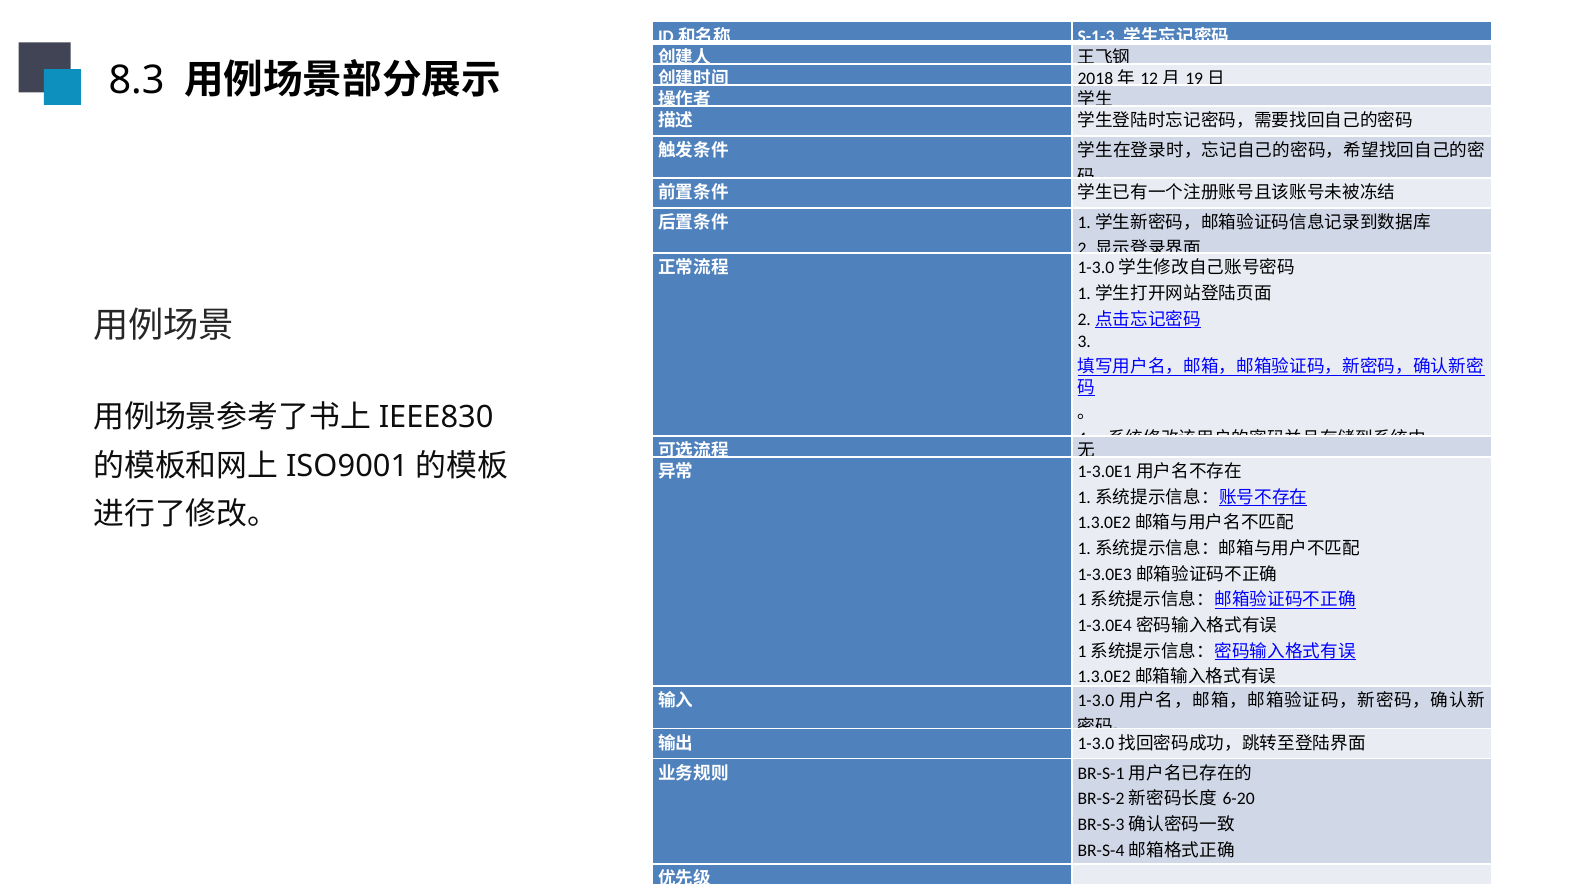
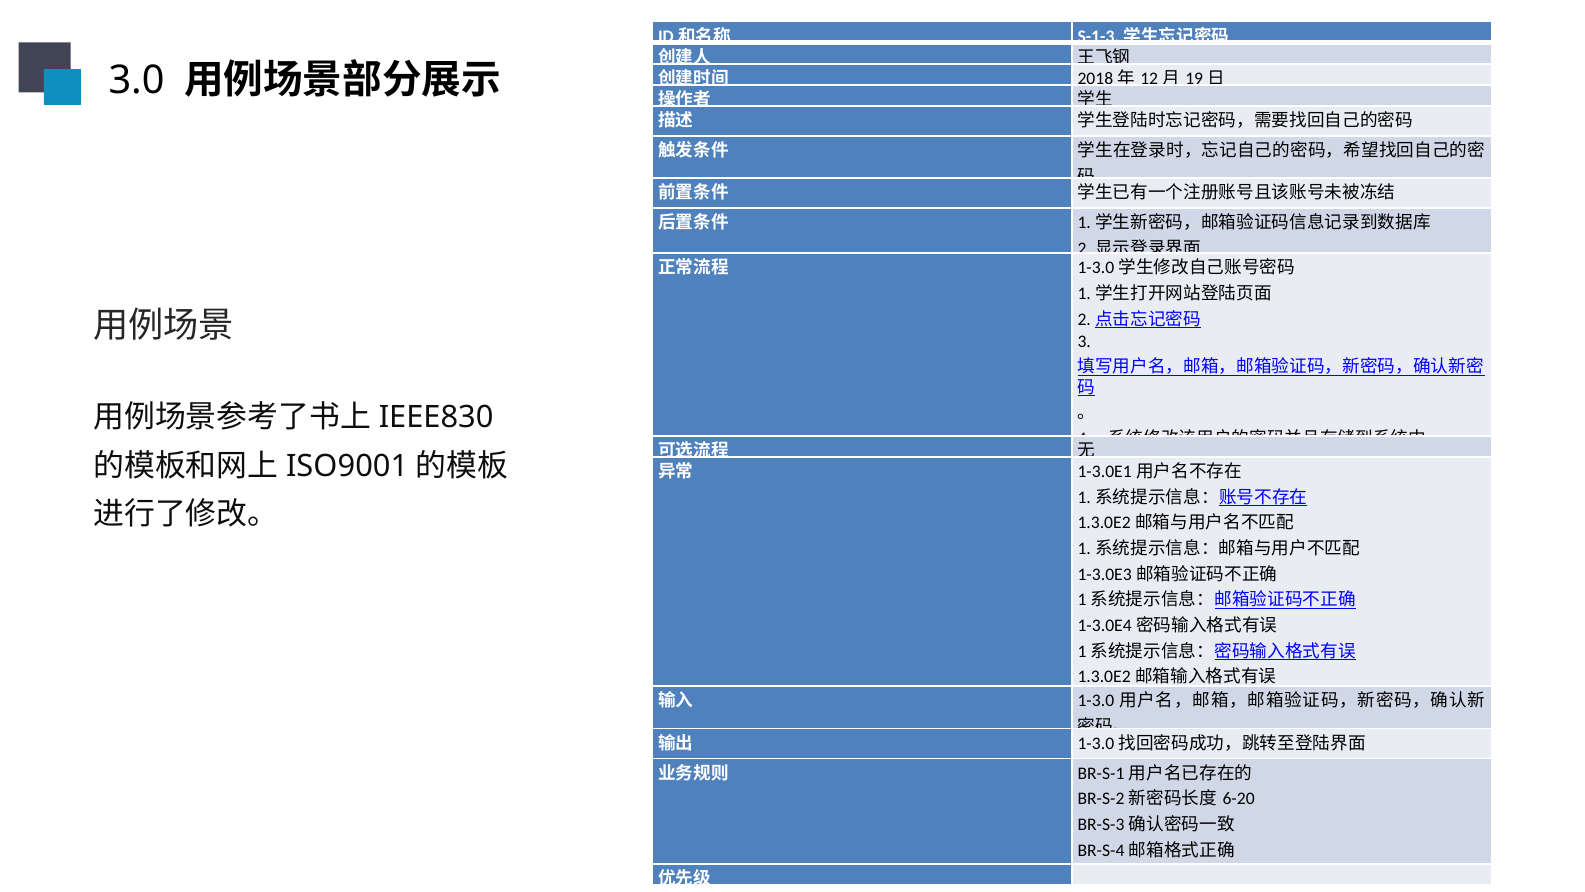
8.3: 8.3 -> 3.0
